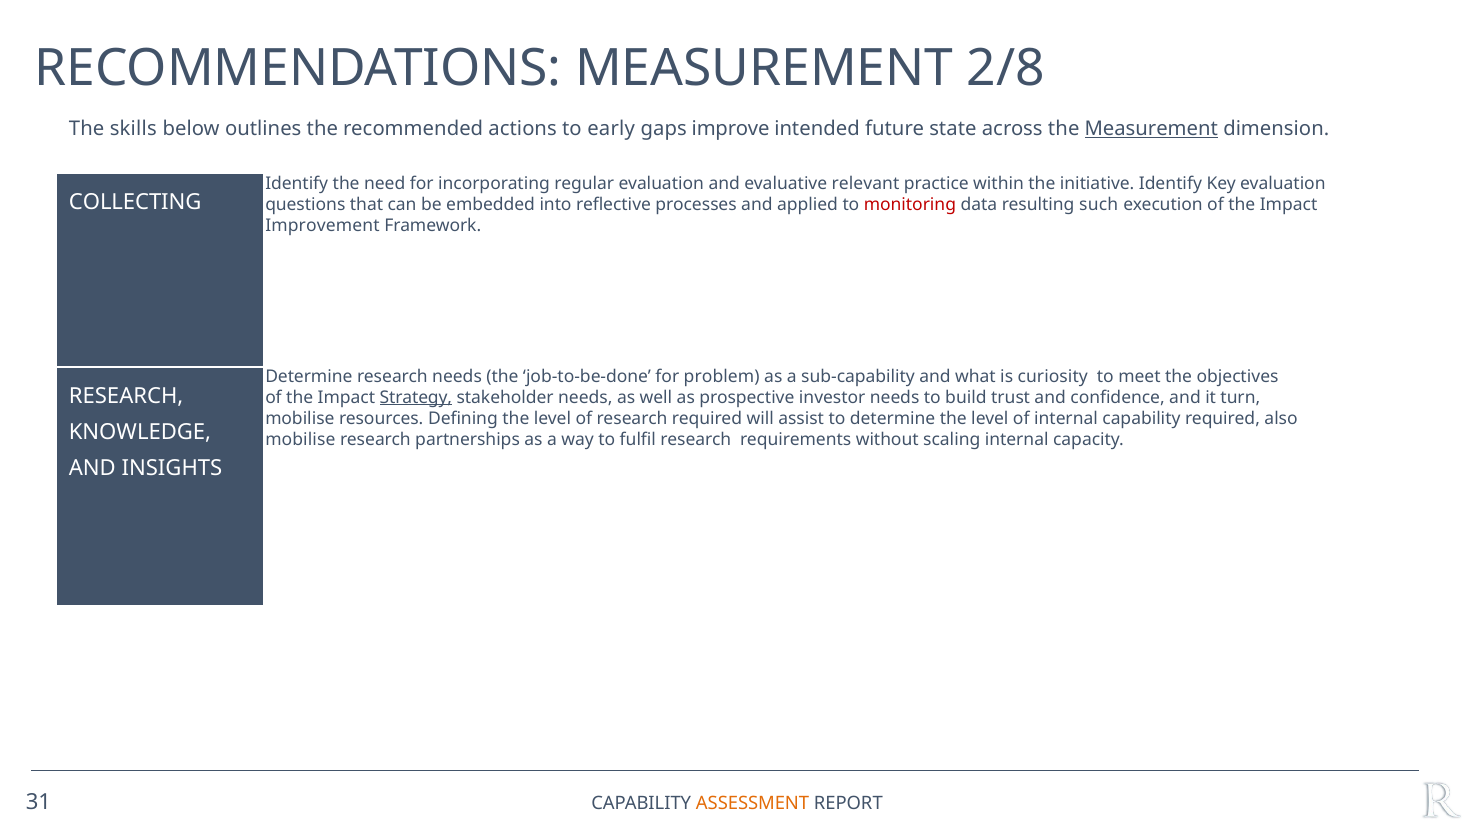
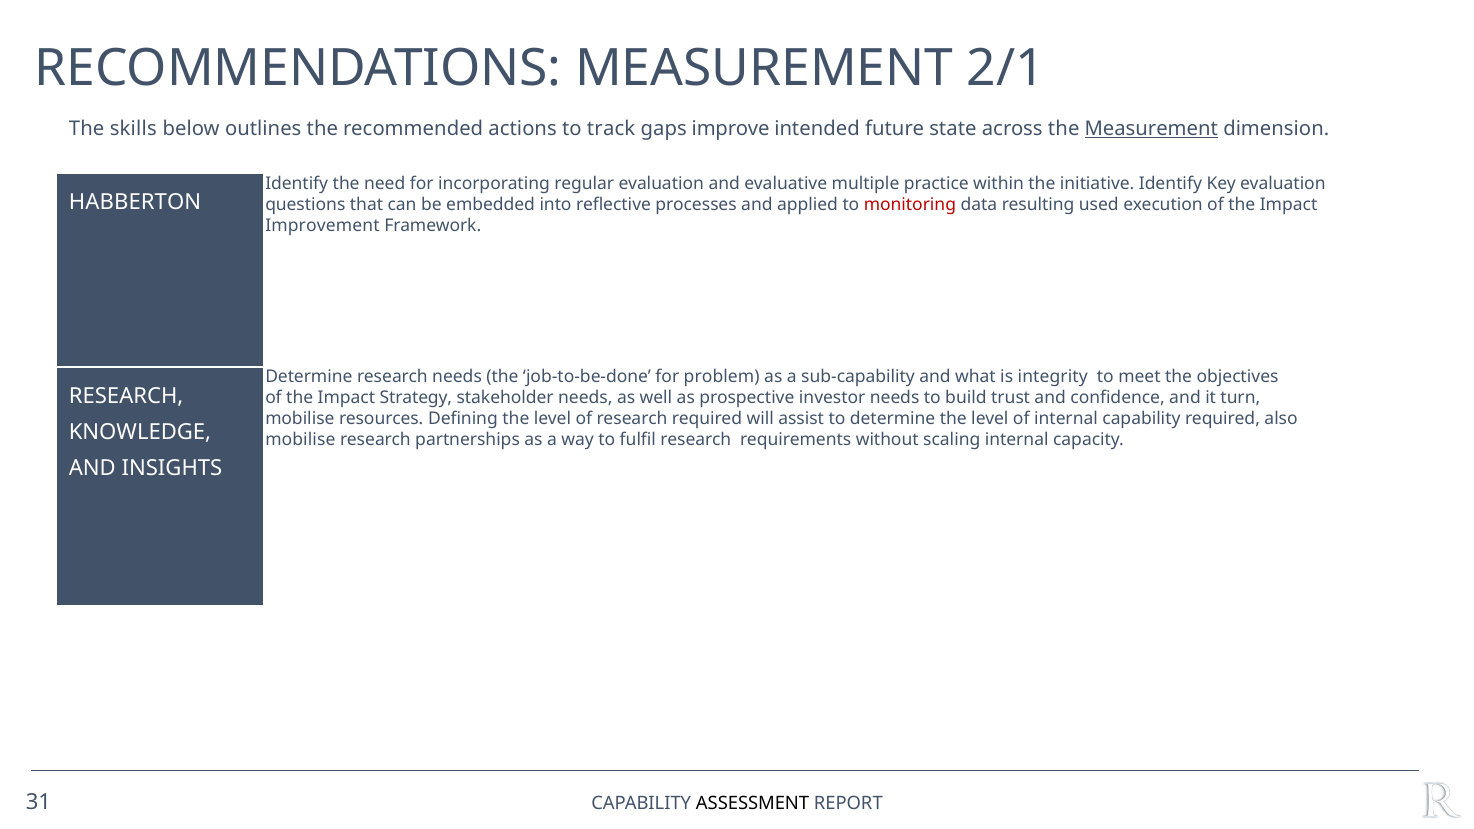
2/8: 2/8 -> 2/1
early: early -> track
relevant: relevant -> multiple
COLLECTING: COLLECTING -> HABBERTON
such: such -> used
curiosity: curiosity -> integrity
Strategy underline: present -> none
ASSESSMENT colour: orange -> black
